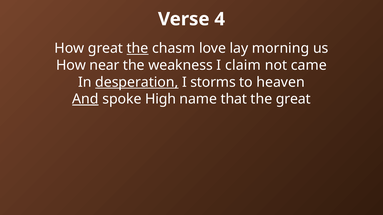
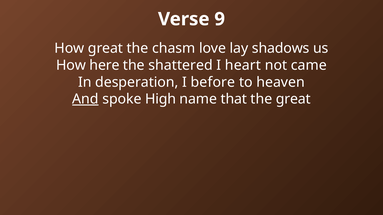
4: 4 -> 9
the at (138, 48) underline: present -> none
morning: morning -> shadows
near: near -> here
weakness: weakness -> shattered
claim: claim -> heart
desperation underline: present -> none
storms: storms -> before
